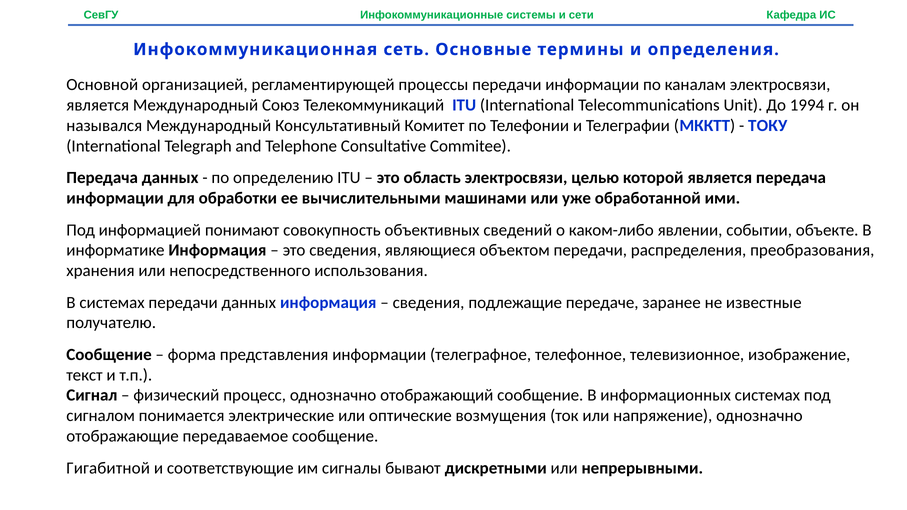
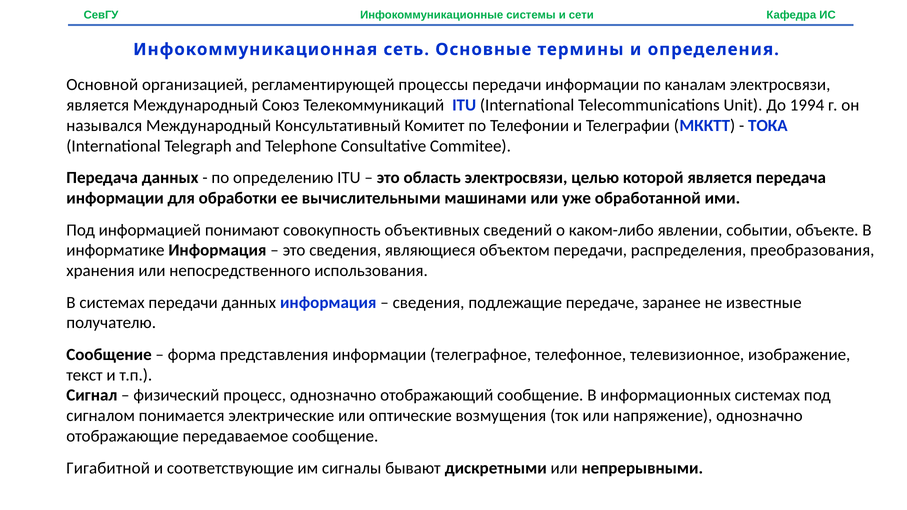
ТОКУ: ТОКУ -> ТОКА
